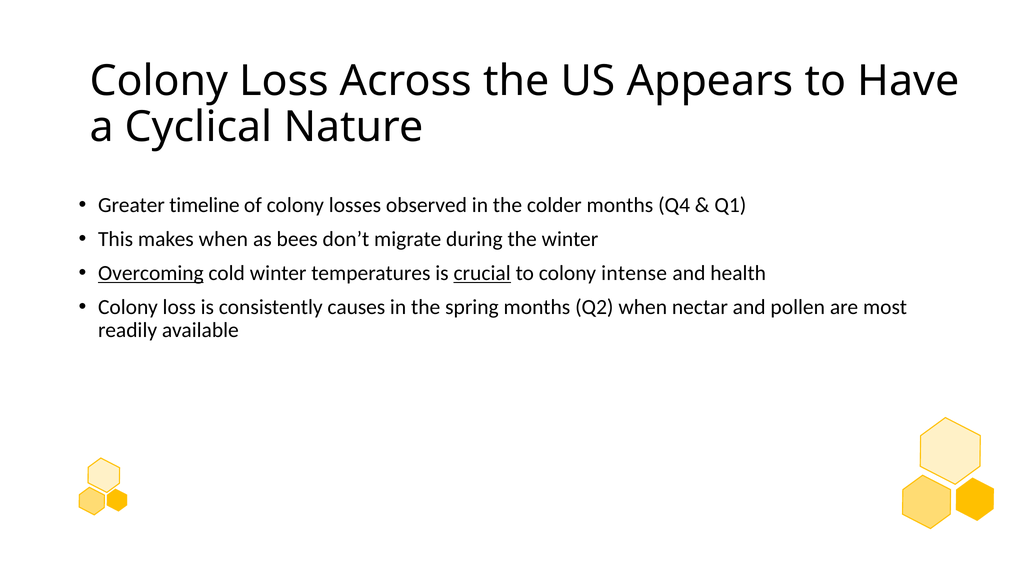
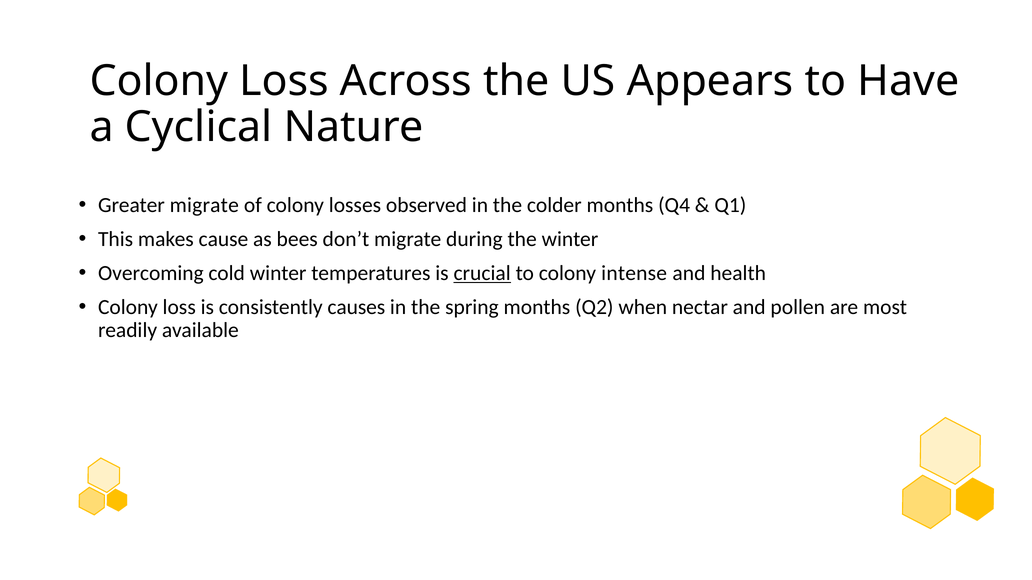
Greater timeline: timeline -> migrate
makes when: when -> cause
Overcoming underline: present -> none
